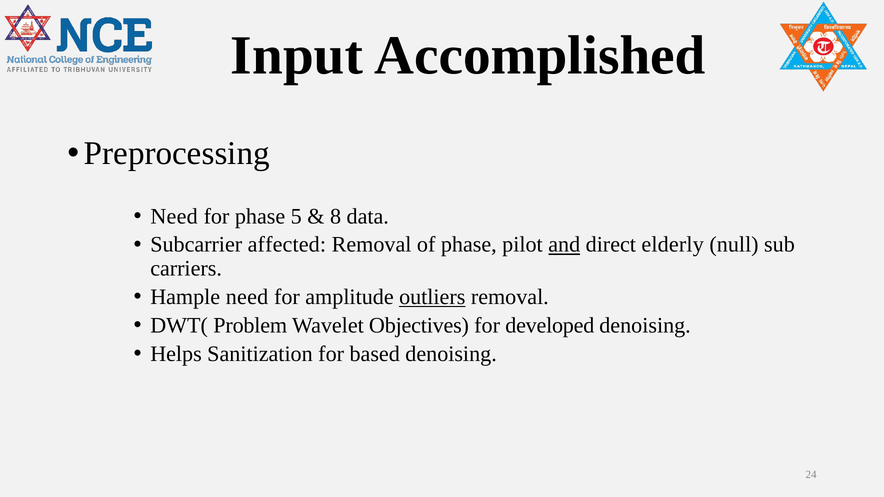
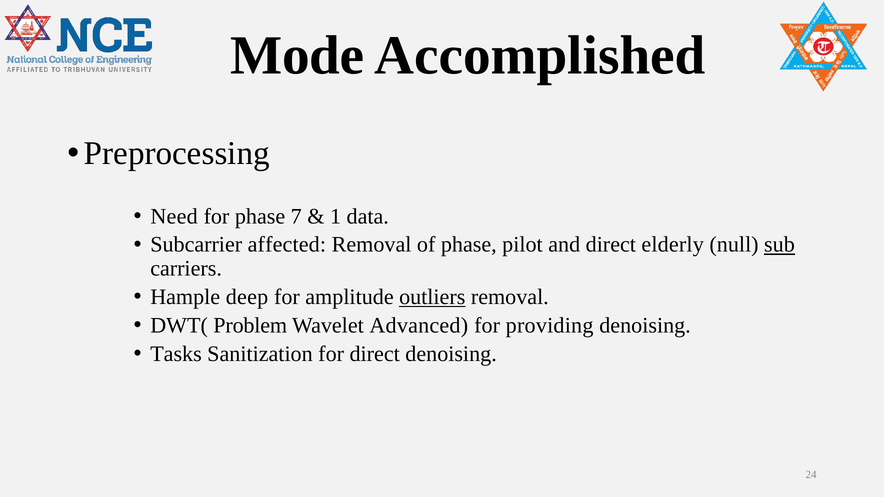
Input: Input -> Mode
5: 5 -> 7
8: 8 -> 1
and underline: present -> none
sub underline: none -> present
Hample need: need -> deep
Objectives: Objectives -> Advanced
developed: developed -> providing
Helps: Helps -> Tasks
for based: based -> direct
